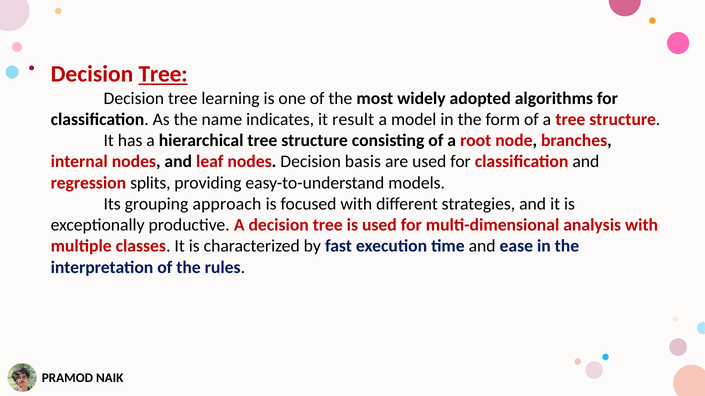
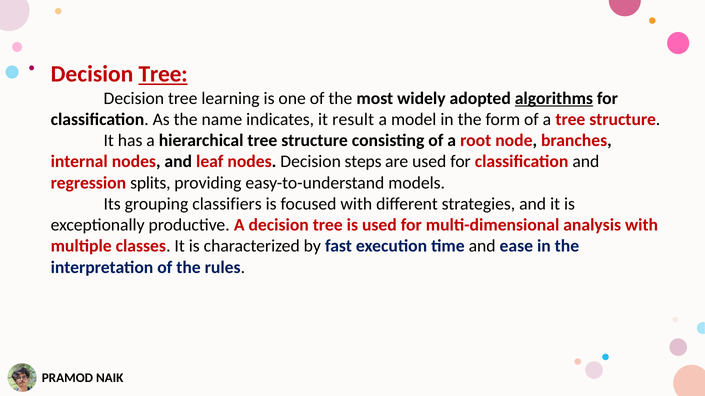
algorithms underline: none -> present
basis: basis -> steps
approach: approach -> classifiers
